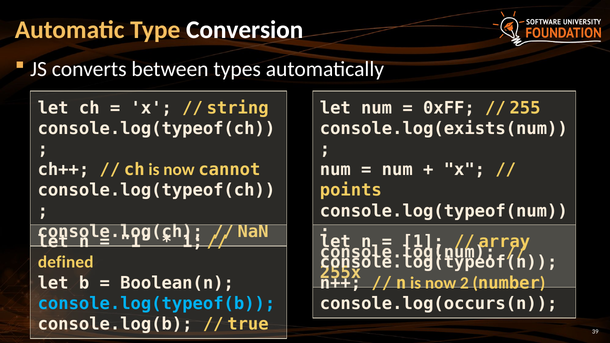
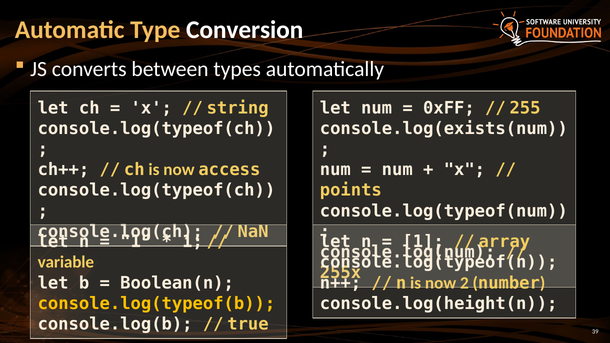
cannot: cannot -> access
defined: defined -> variable
console.log(typeof(b colour: light blue -> yellow
console.log(occurs(n: console.log(occurs(n -> console.log(height(n
